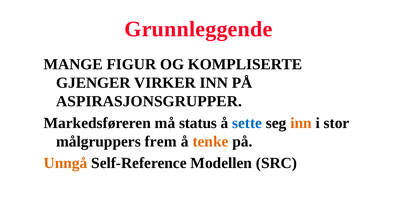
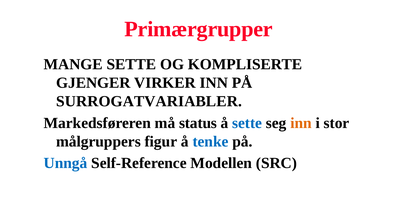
Grunnleggende: Grunnleggende -> Primærgrupper
MANGE FIGUR: FIGUR -> SETTE
ASPIRASJONSGRUPPER: ASPIRASJONSGRUPPER -> SURROGATVARIABLER
frem: frem -> figur
tenke colour: orange -> blue
Unngå colour: orange -> blue
